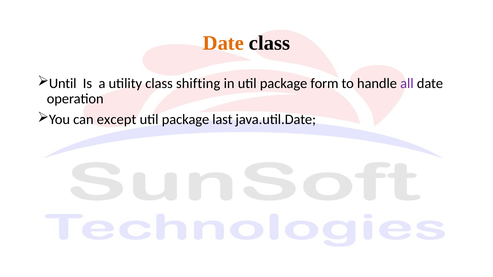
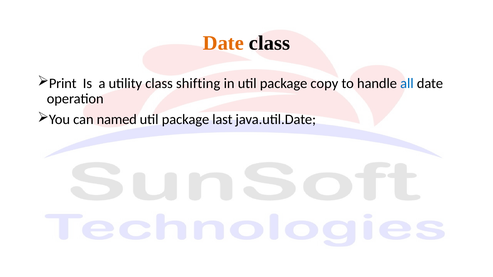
Until: Until -> Print
form: form -> copy
all colour: purple -> blue
except: except -> named
